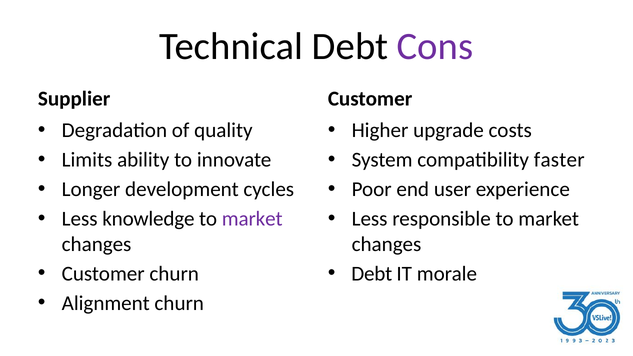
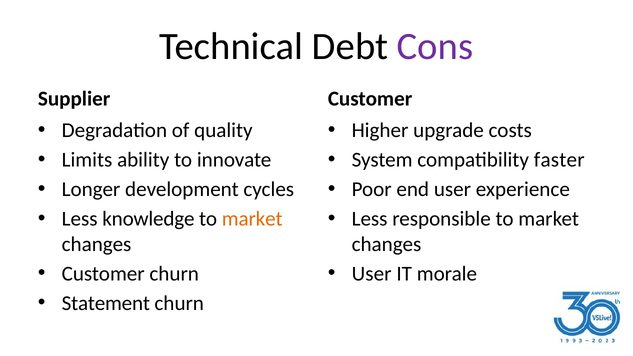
market at (252, 219) colour: purple -> orange
Debt at (372, 274): Debt -> User
Alignment: Alignment -> Statement
